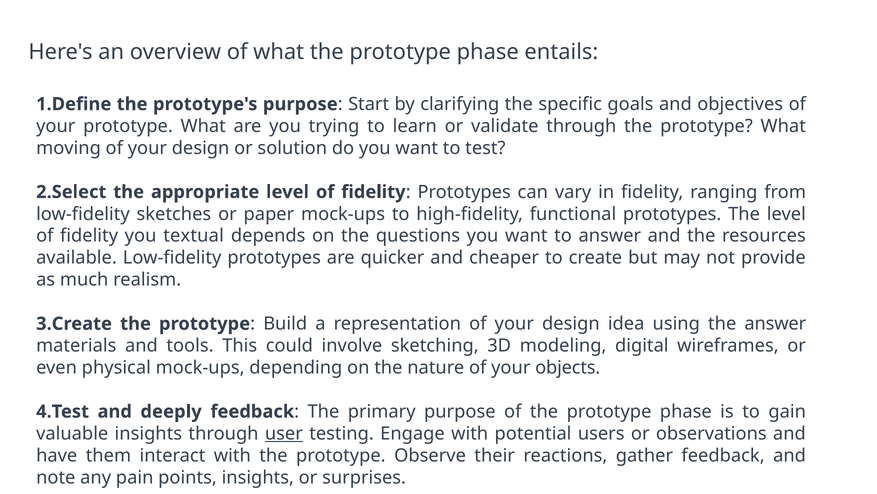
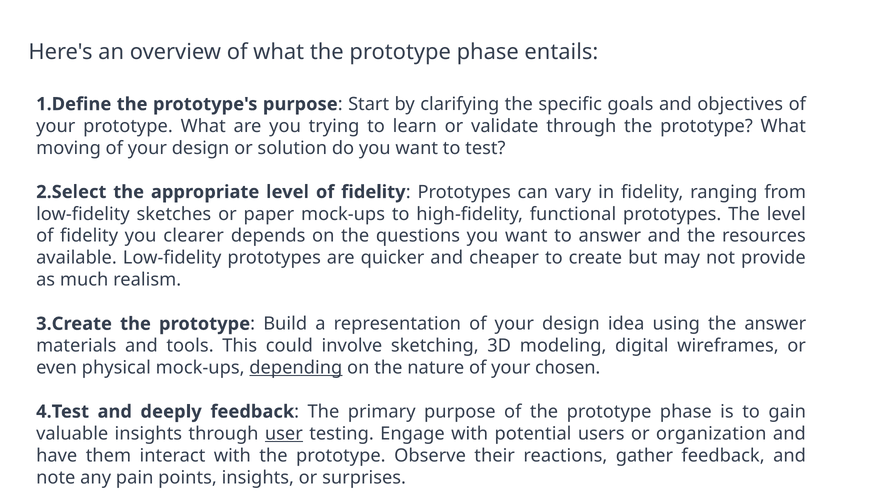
textual: textual -> clearer
depending underline: none -> present
objects: objects -> chosen
observations: observations -> organization
